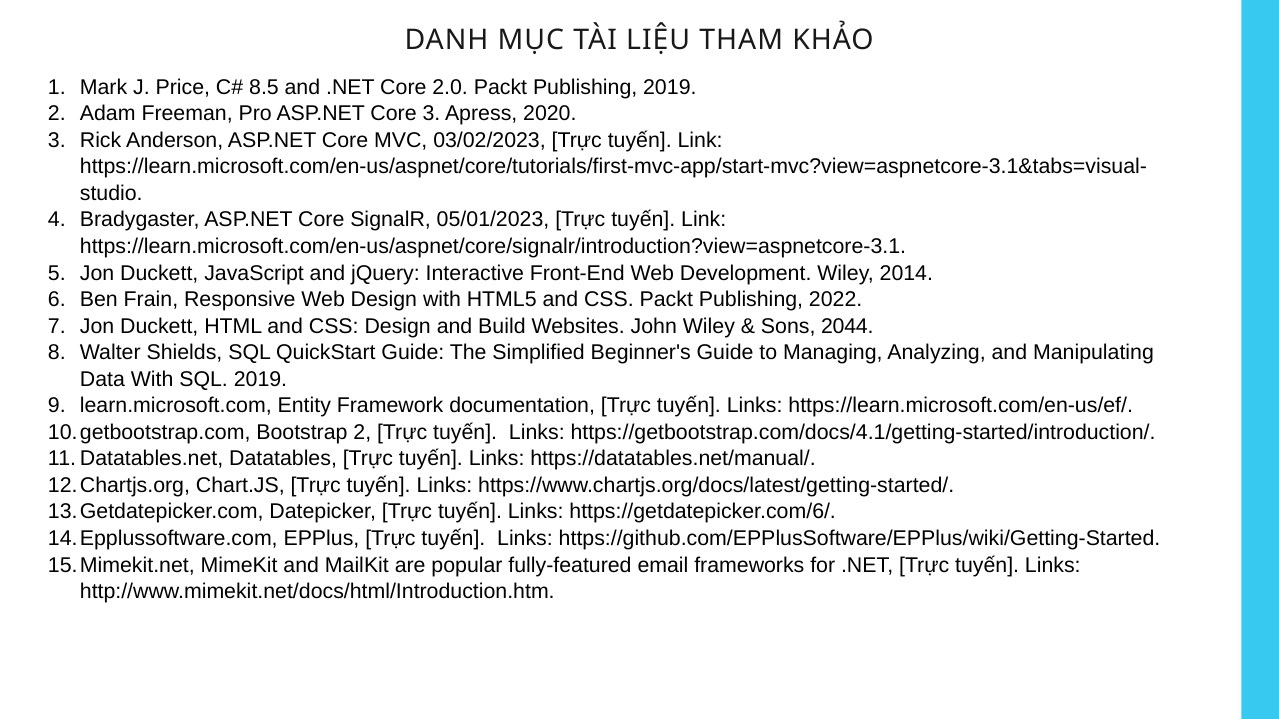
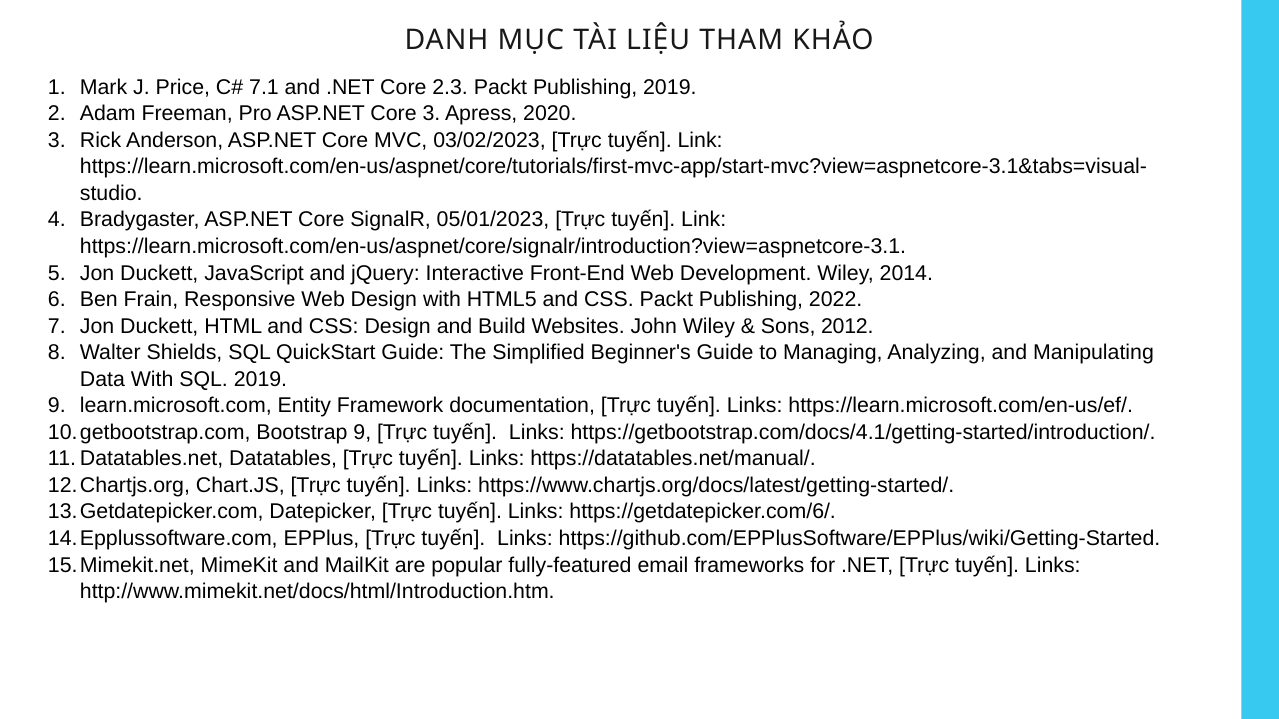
8.5: 8.5 -> 7.1
2.0: 2.0 -> 2.3
2044: 2044 -> 2012
Bootstrap 2: 2 -> 9
